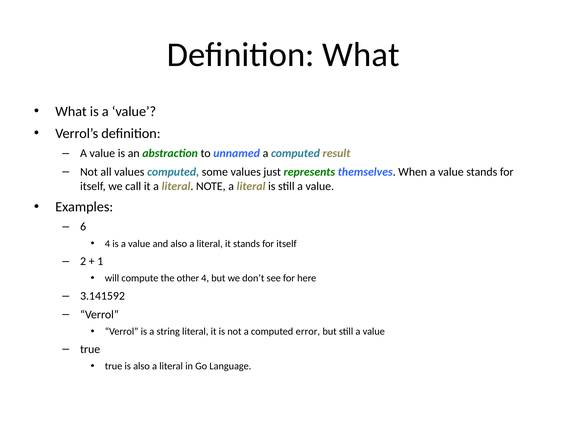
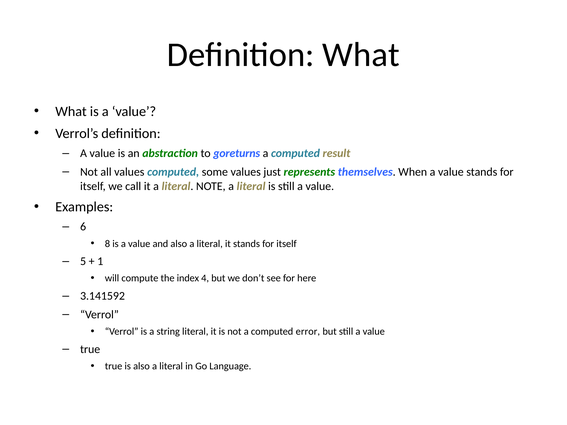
unnamed: unnamed -> goreturns
4 at (107, 244): 4 -> 8
2: 2 -> 5
other: other -> index
